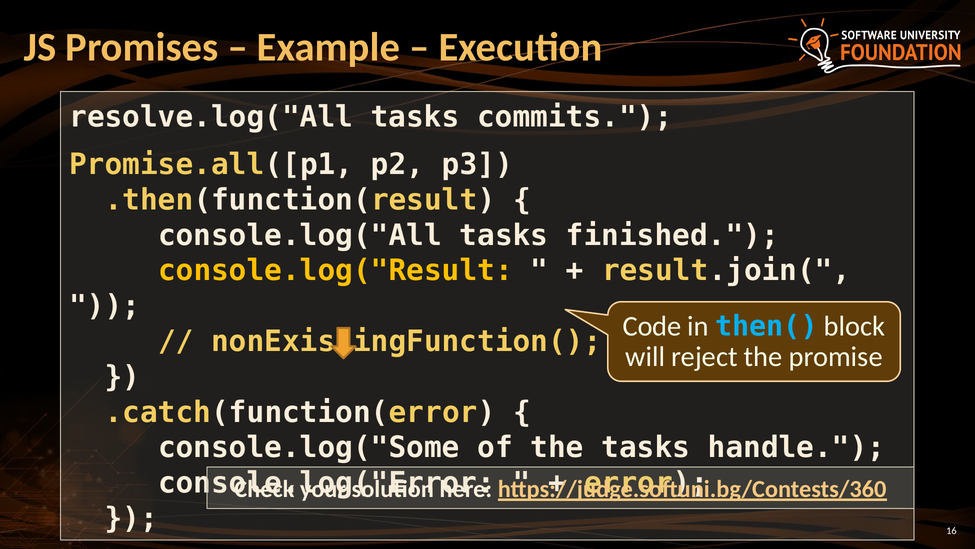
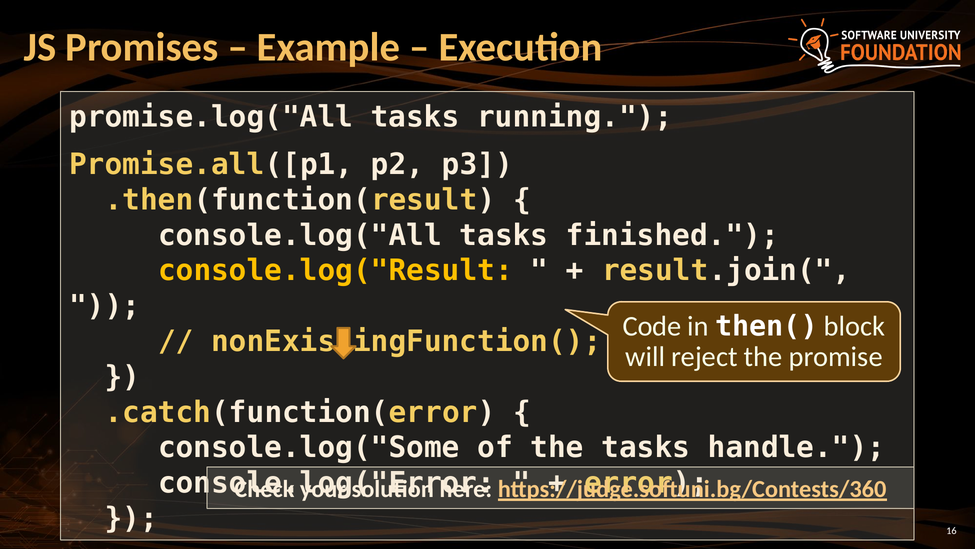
resolve.log("All: resolve.log("All -> promise.log("All
commits: commits -> running
then( colour: light blue -> white
